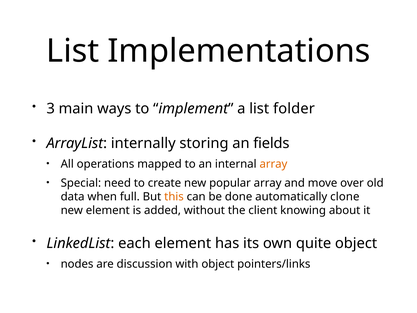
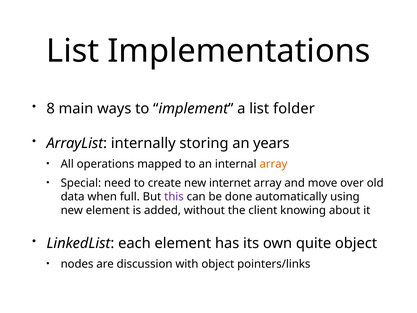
3: 3 -> 8
fields: fields -> years
popular: popular -> internet
this colour: orange -> purple
clone: clone -> using
